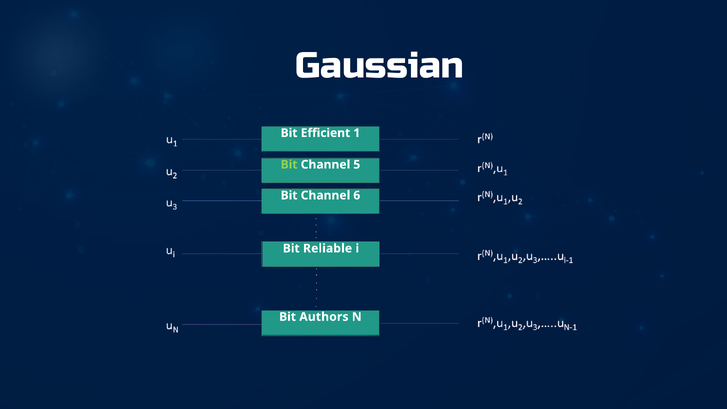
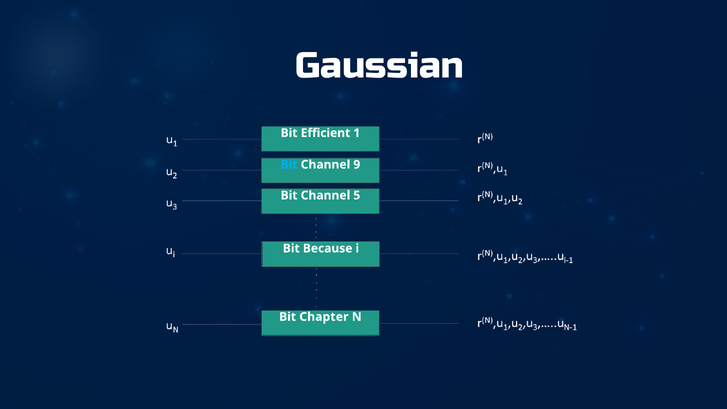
Bit at (289, 165) colour: light green -> light blue
5: 5 -> 9
6: 6 -> 5
Reliable: Reliable -> Because
Authors: Authors -> Chapter
